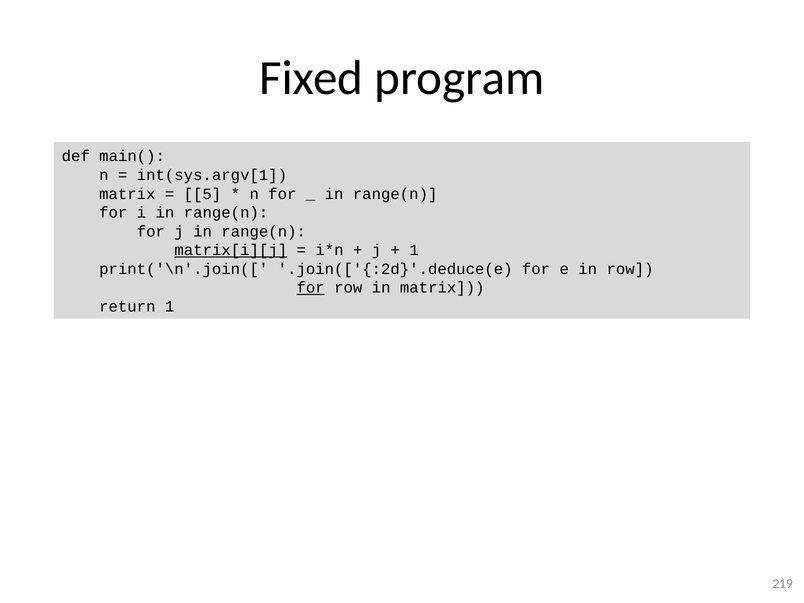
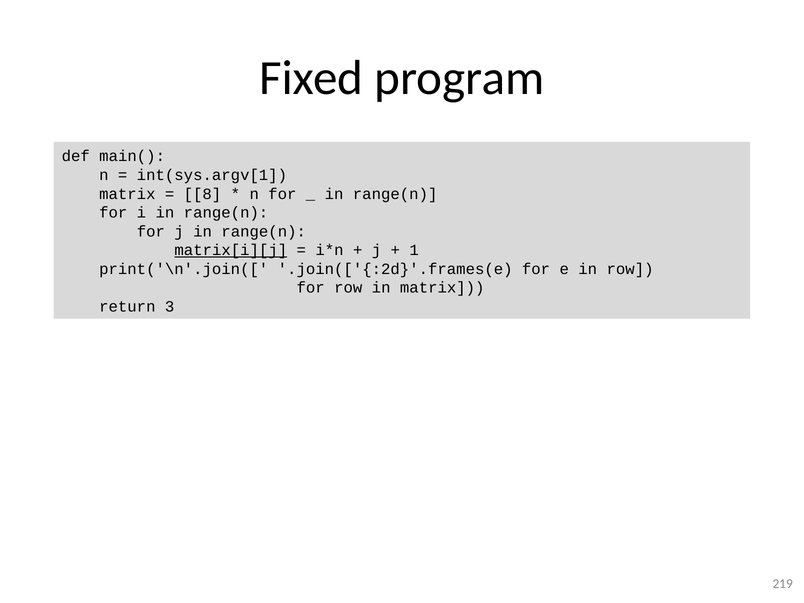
5: 5 -> 8
.join(['{:2d}'.deduce(e: .join(['{:2d}'.deduce(e -> .join(['{:2d}'.frames(e
for at (311, 288) underline: present -> none
return 1: 1 -> 3
